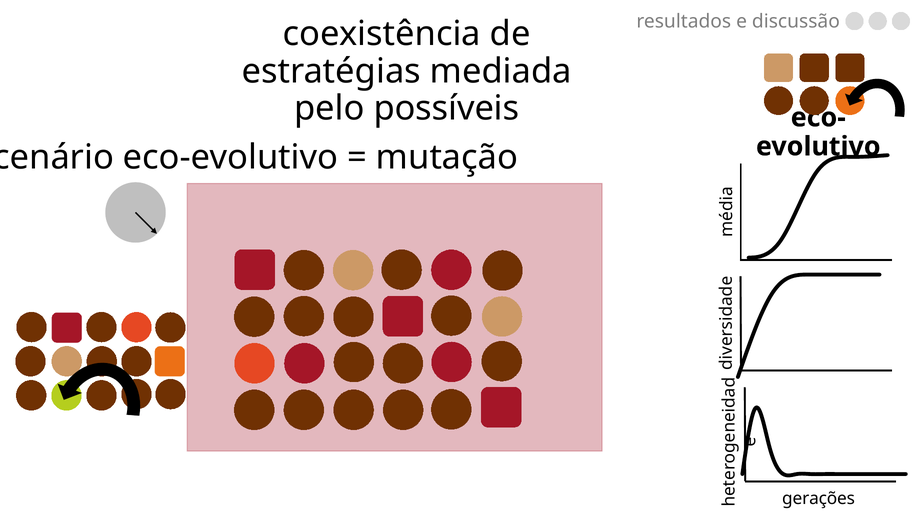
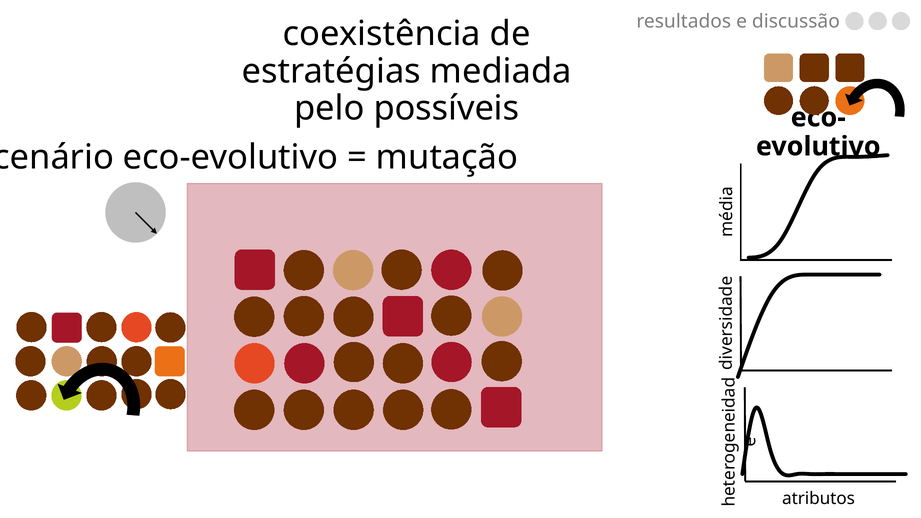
gerações: gerações -> atributos
